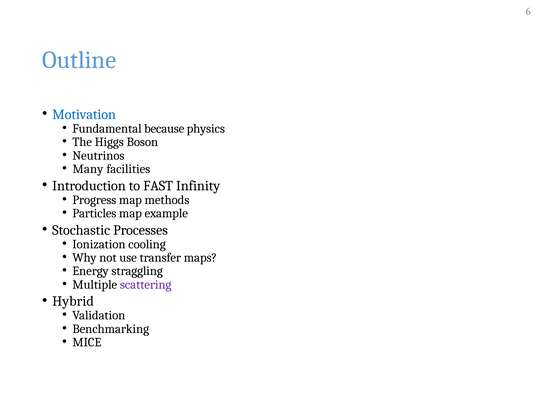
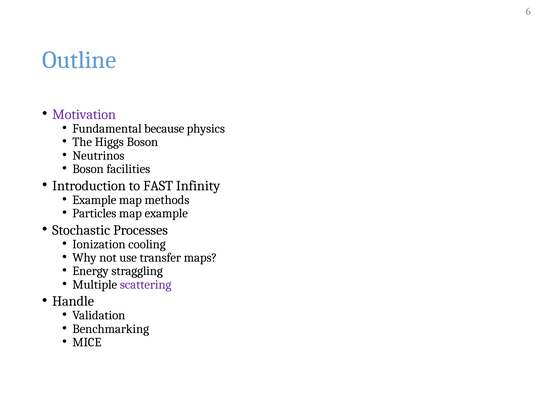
Motivation colour: blue -> purple
Many at (88, 169): Many -> Boson
Progress at (94, 200): Progress -> Example
Hybrid: Hybrid -> Handle
